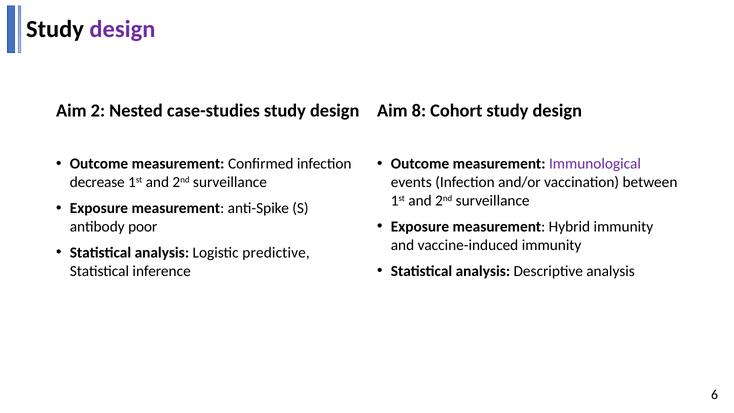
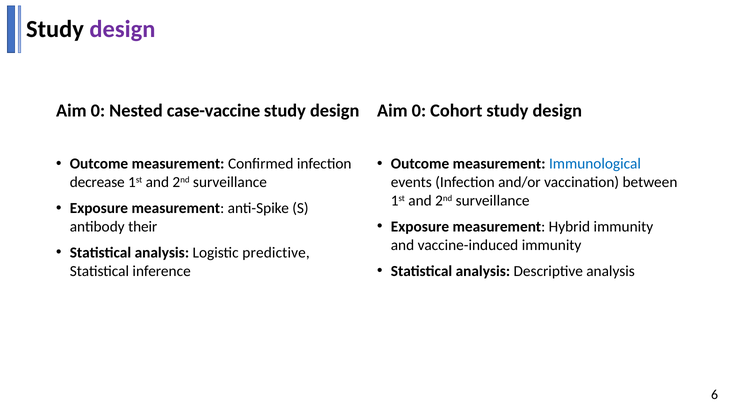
2 at (98, 111): 2 -> 0
case-studies: case-studies -> case-vaccine
8 at (419, 111): 8 -> 0
Immunological colour: purple -> blue
poor: poor -> their
